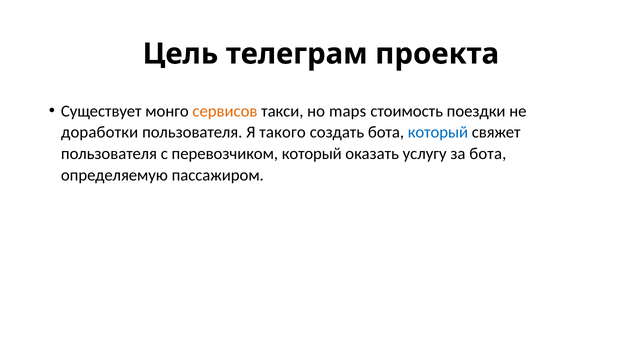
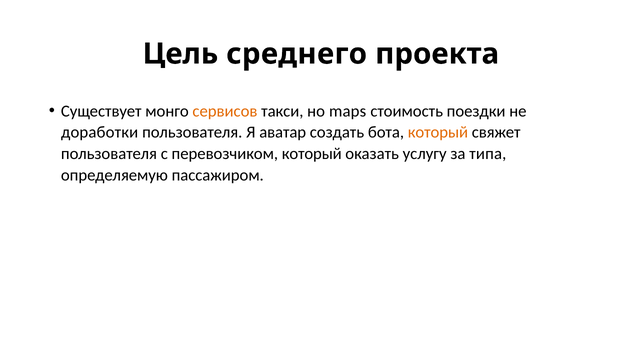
телеграм: телеграм -> среднего
такого: такого -> аватар
который at (438, 133) colour: blue -> orange
за бота: бота -> типа
